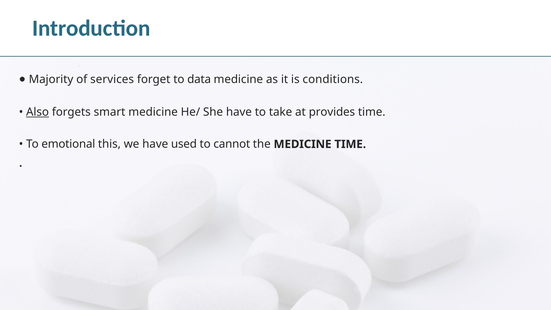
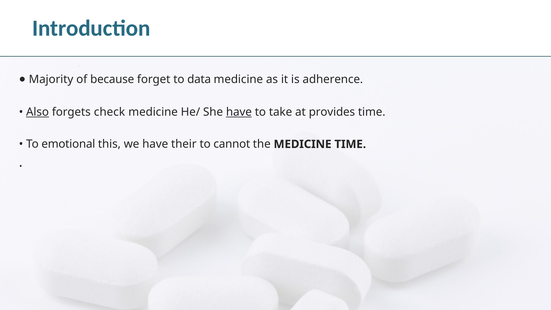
services: services -> because
conditions: conditions -> adherence
smart: smart -> check
have at (239, 112) underline: none -> present
used: used -> their
